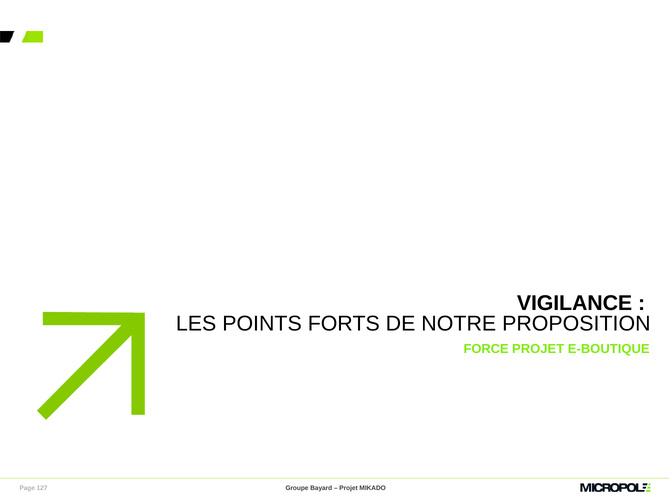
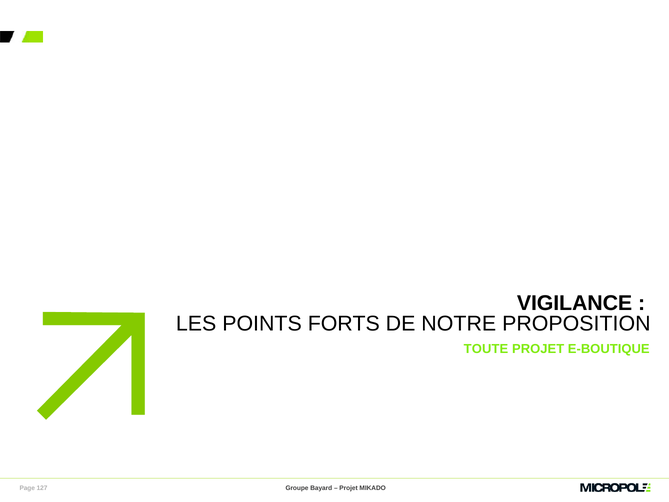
FORCE: FORCE -> TOUTE
